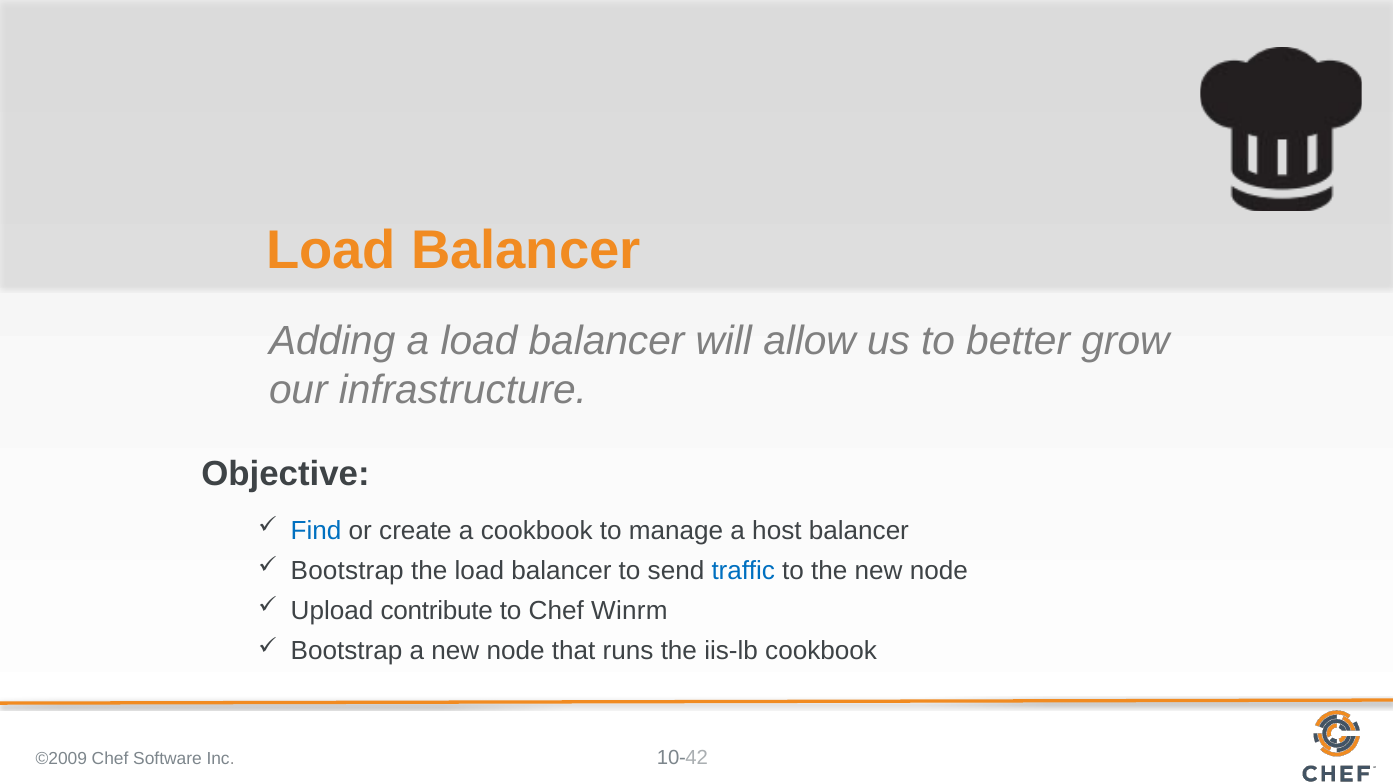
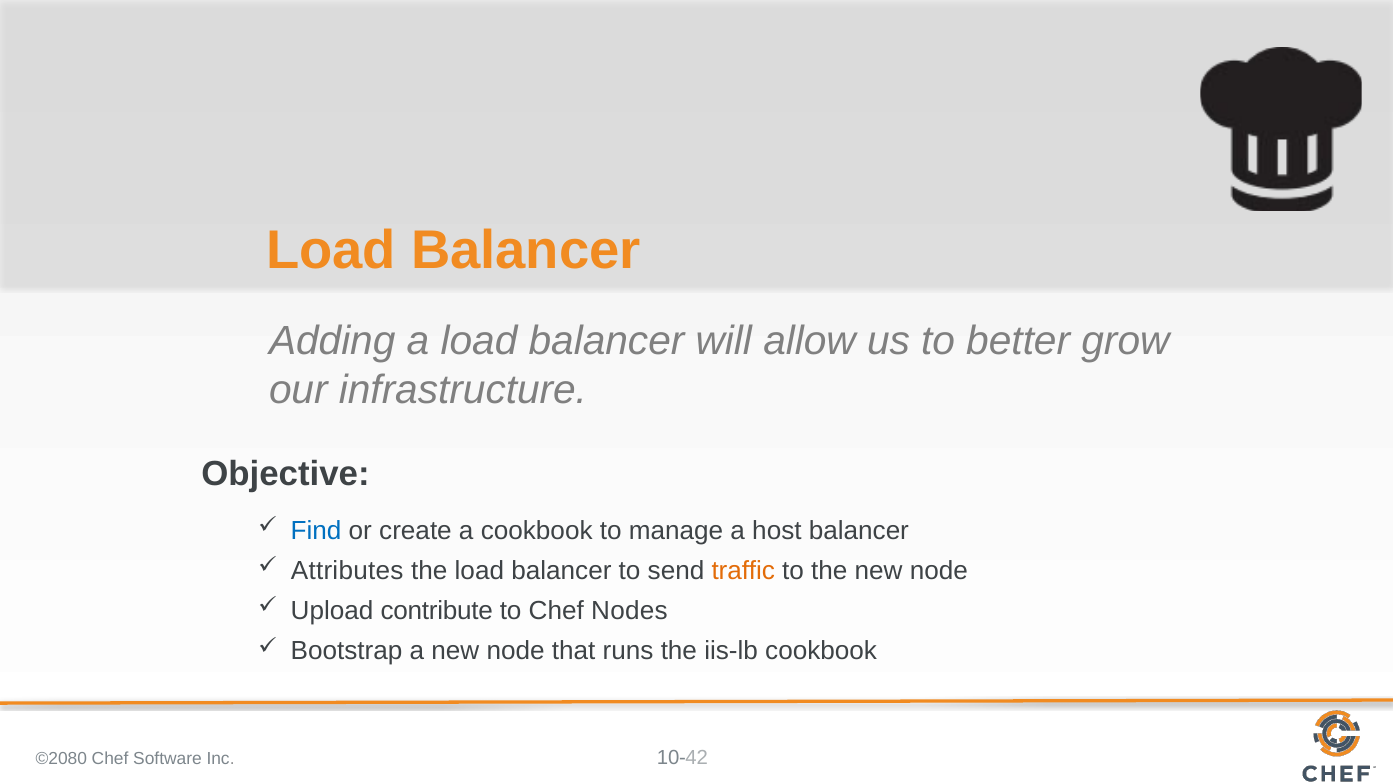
Bootstrap at (347, 571): Bootstrap -> Attributes
traffic colour: blue -> orange
Winrm: Winrm -> Nodes
©2009: ©2009 -> ©2080
